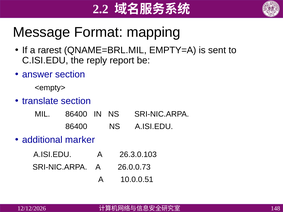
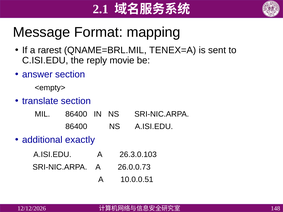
2.2: 2.2 -> 2.1
EMPTY=A: EMPTY=A -> TENEX=A
report: report -> movie
marker: marker -> exactly
